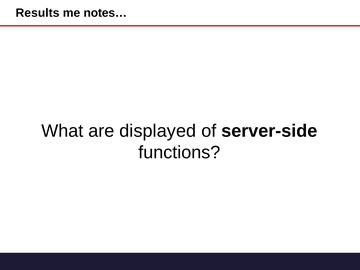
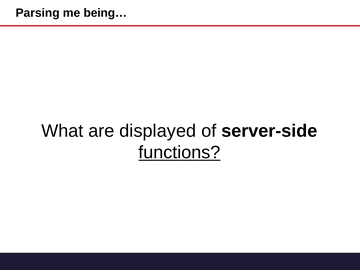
Results: Results -> Parsing
notes…: notes… -> being…
functions underline: none -> present
